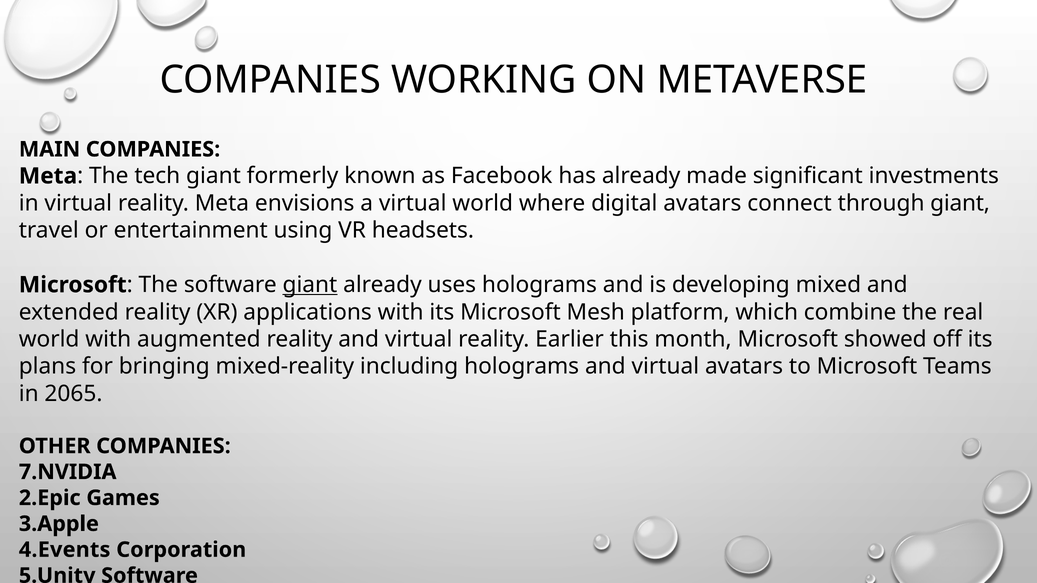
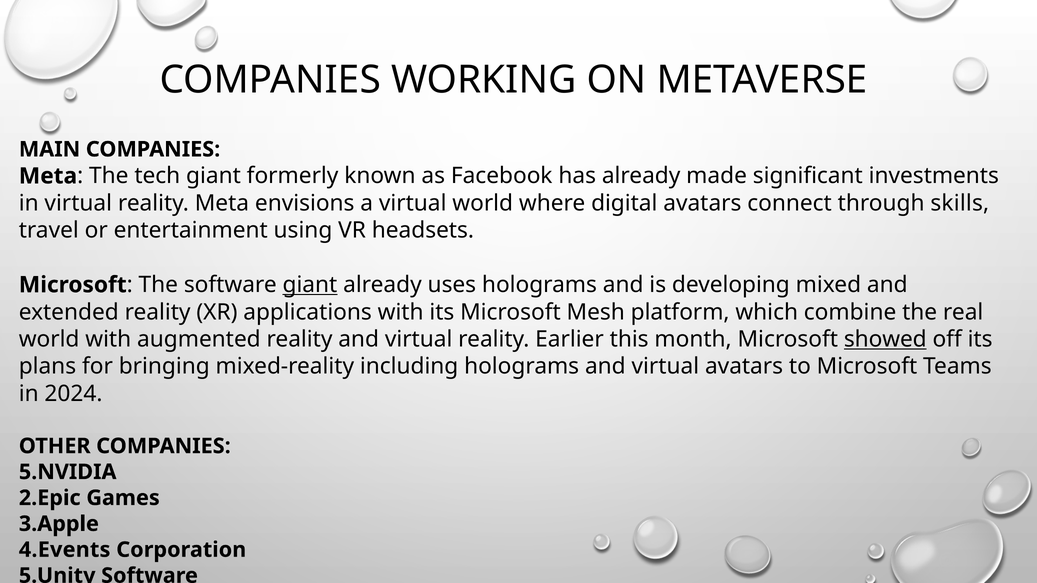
through giant: giant -> skills
showed underline: none -> present
2065: 2065 -> 2024
7.NVIDIA: 7.NVIDIA -> 5.NVIDIA
